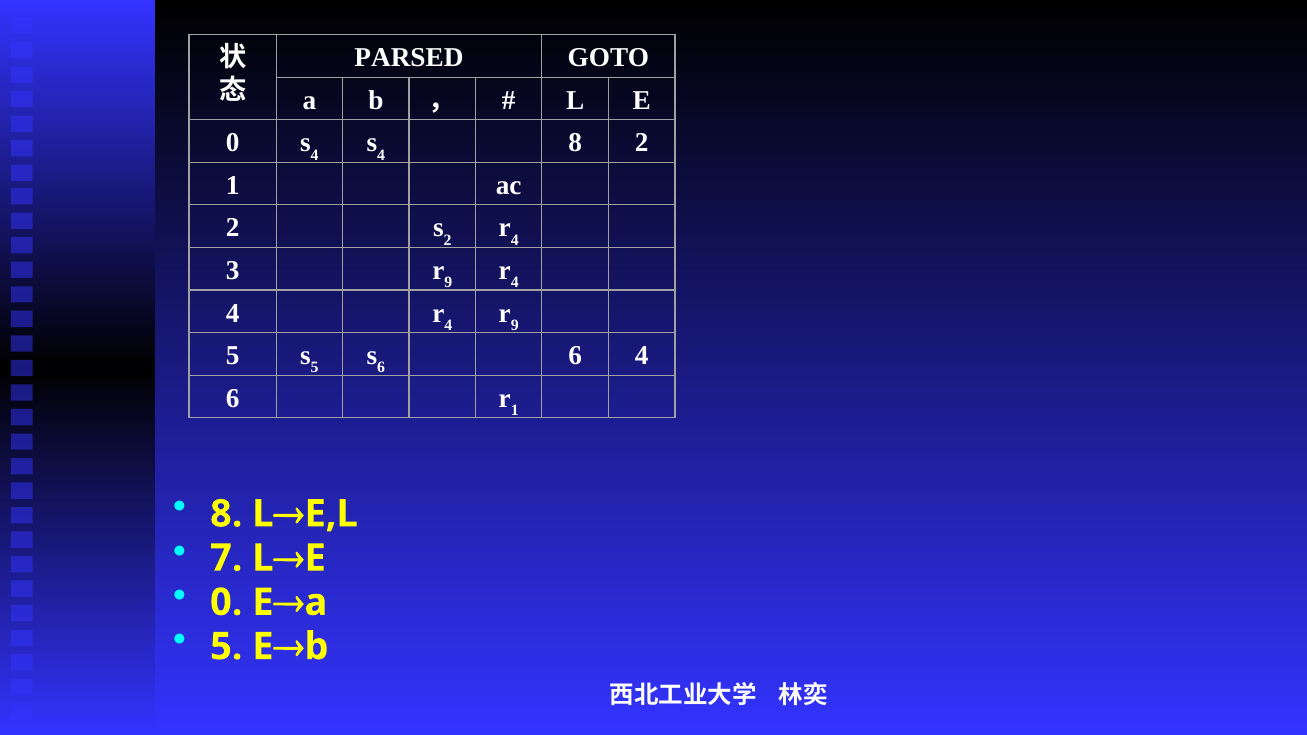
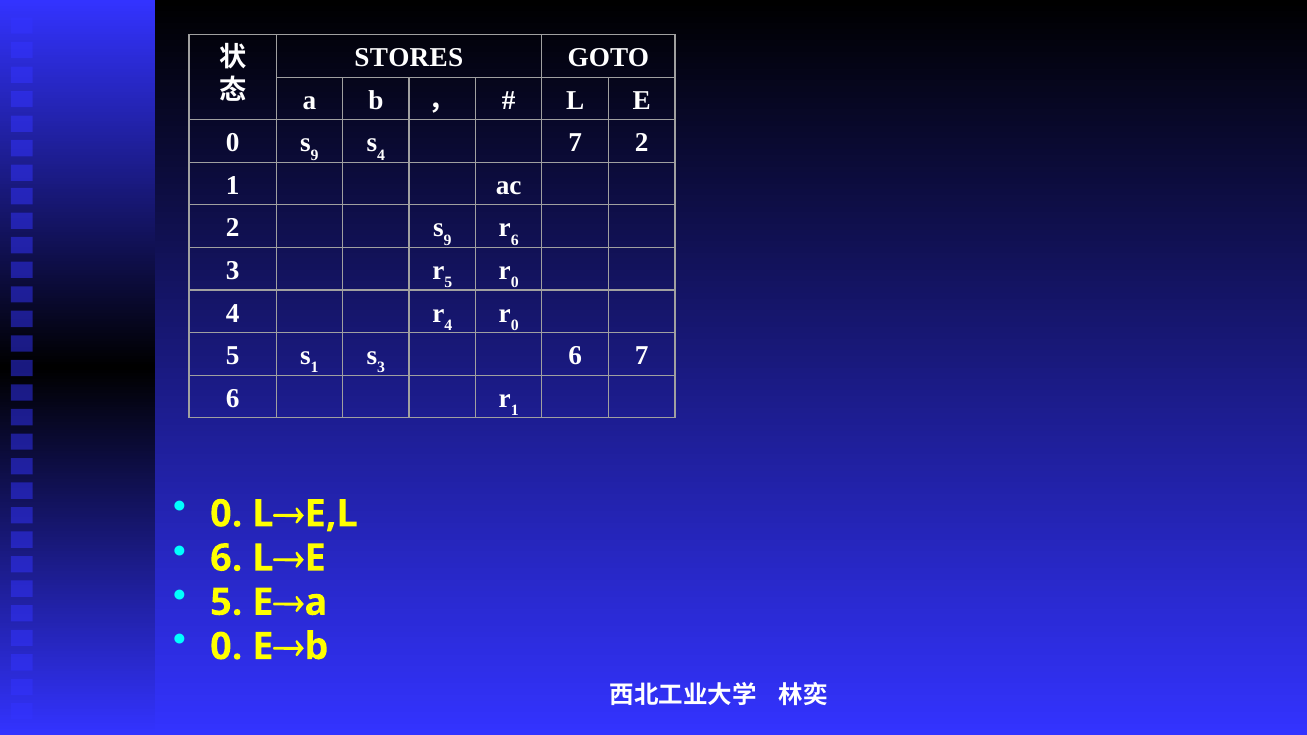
PARSED: PARSED -> STORES
4 at (315, 155): 4 -> 9
4 8: 8 -> 7
2 at (448, 240): 2 -> 9
4 at (515, 240): 4 -> 6
9 at (448, 283): 9 -> 5
4 at (515, 283): 4 -> 0
9 at (515, 325): 9 -> 0
5 at (315, 368): 5 -> 1
6 at (381, 368): 6 -> 3
6 4: 4 -> 7
8 at (226, 514): 8 -> 0
7 at (226, 558): 7 -> 6
0 at (226, 602): 0 -> 5
5 at (226, 647): 5 -> 0
